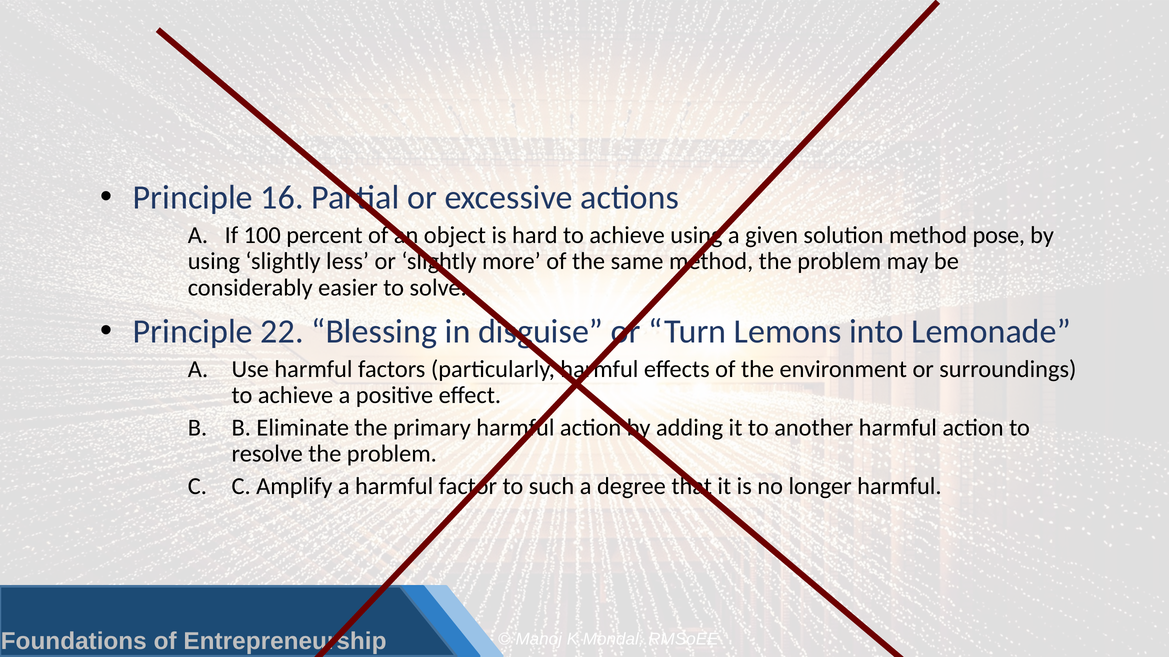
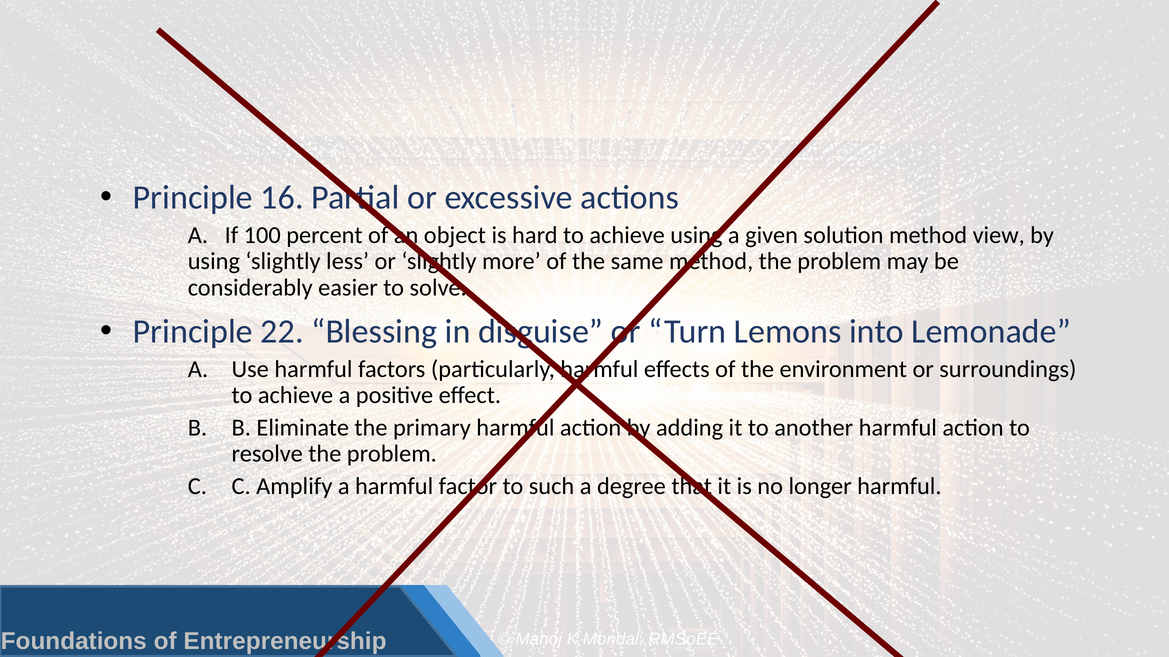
pose: pose -> view
